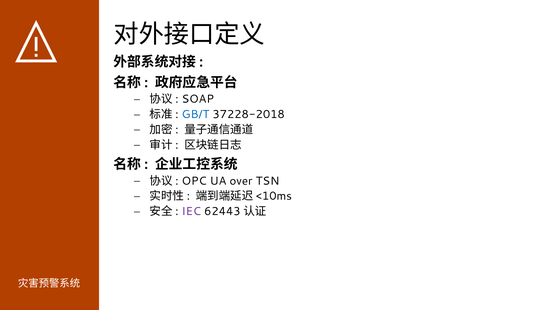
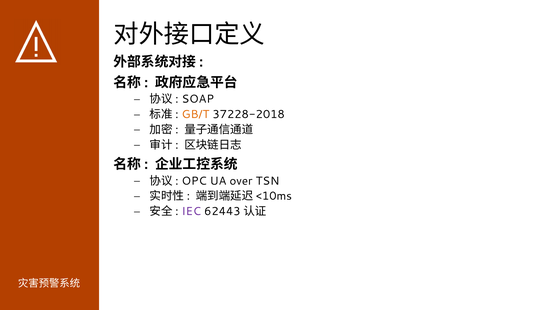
GB/T colour: blue -> orange
